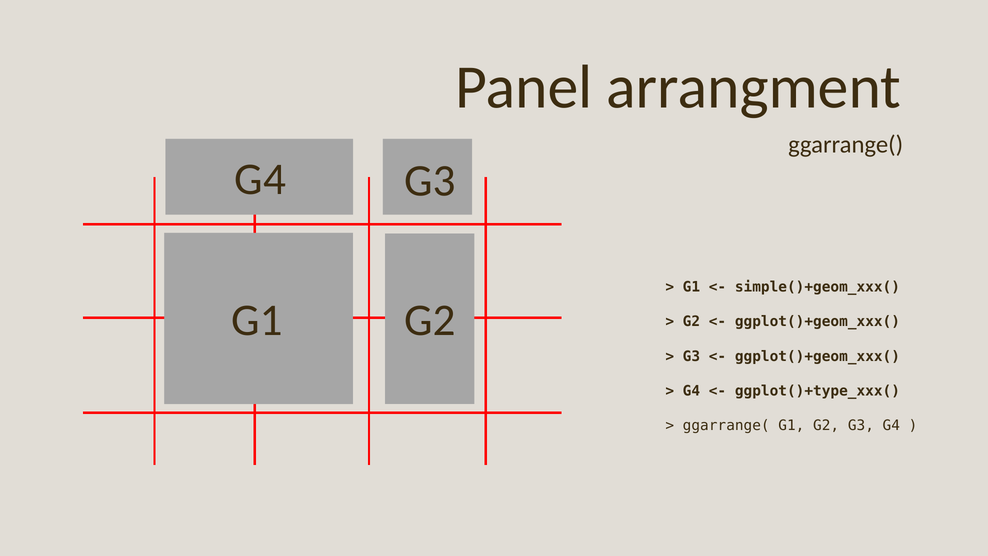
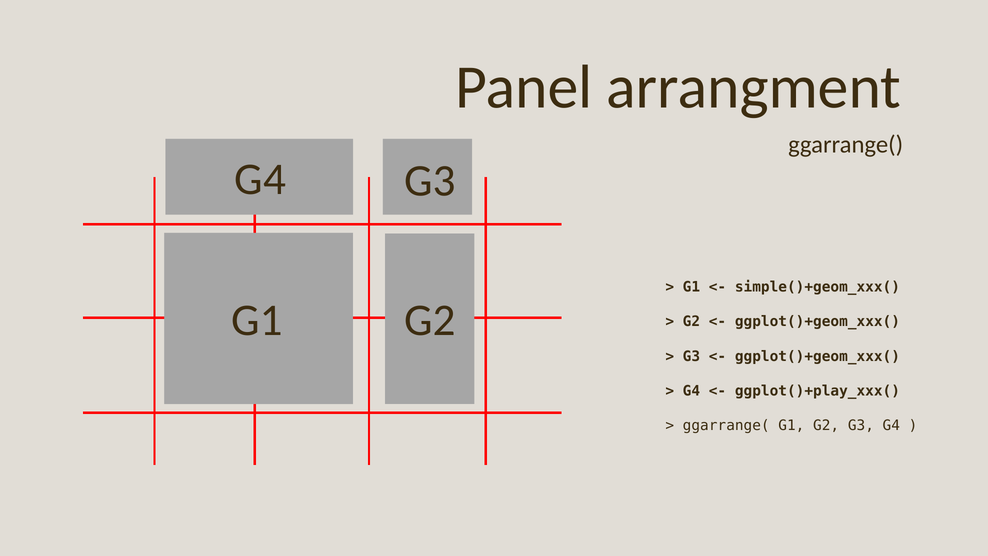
ggplot()+type_xxx(: ggplot()+type_xxx( -> ggplot()+play_xxx(
